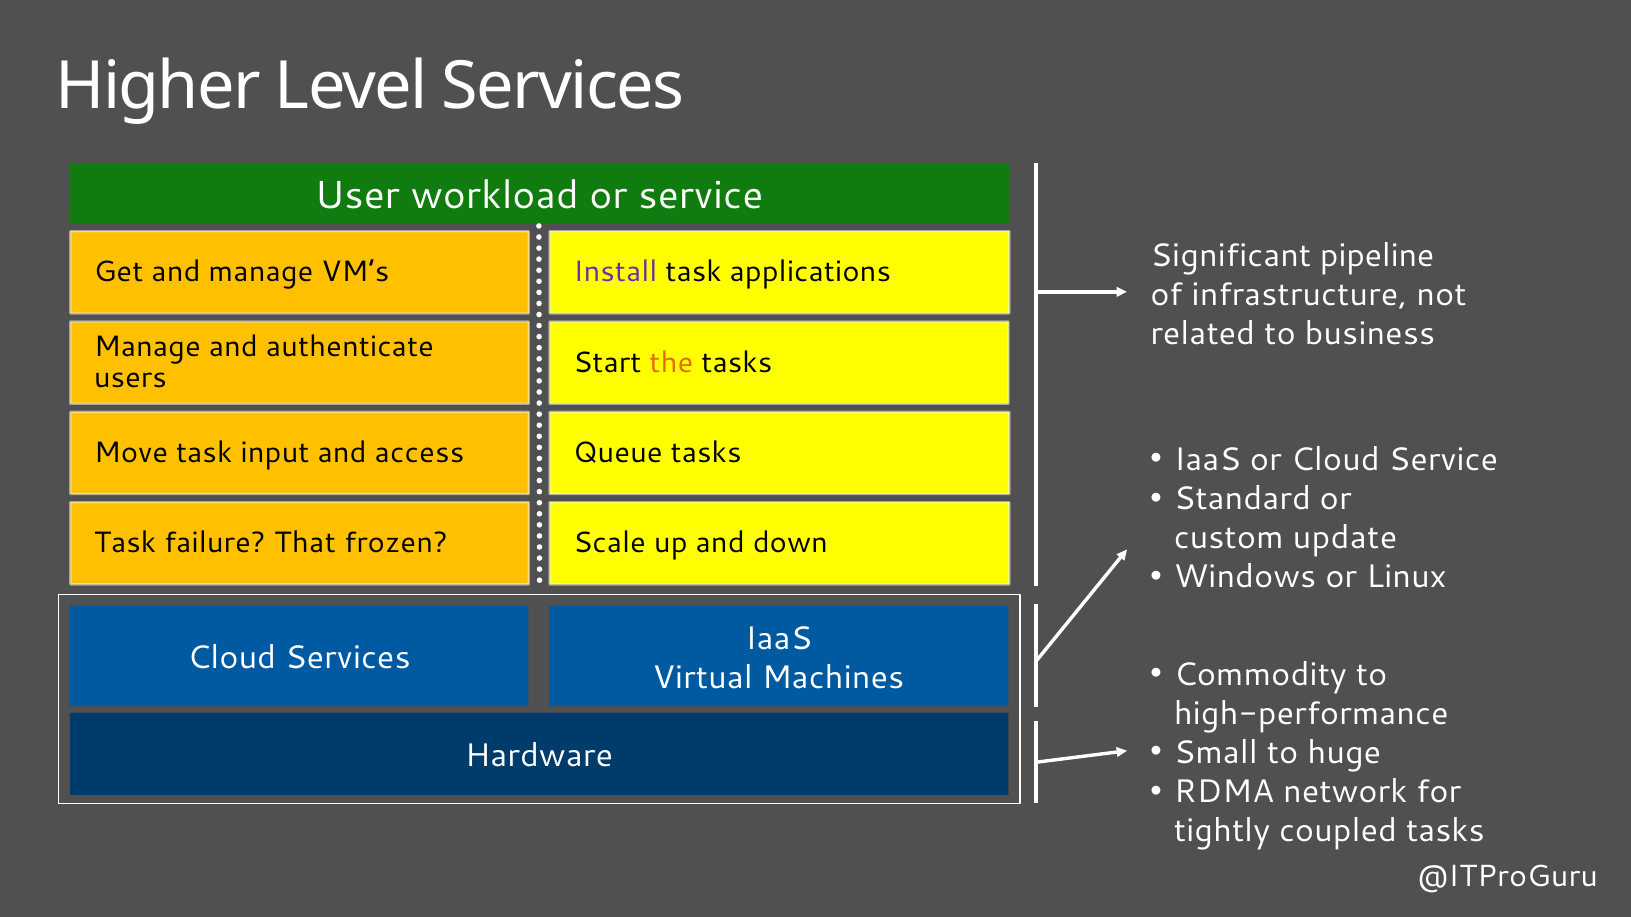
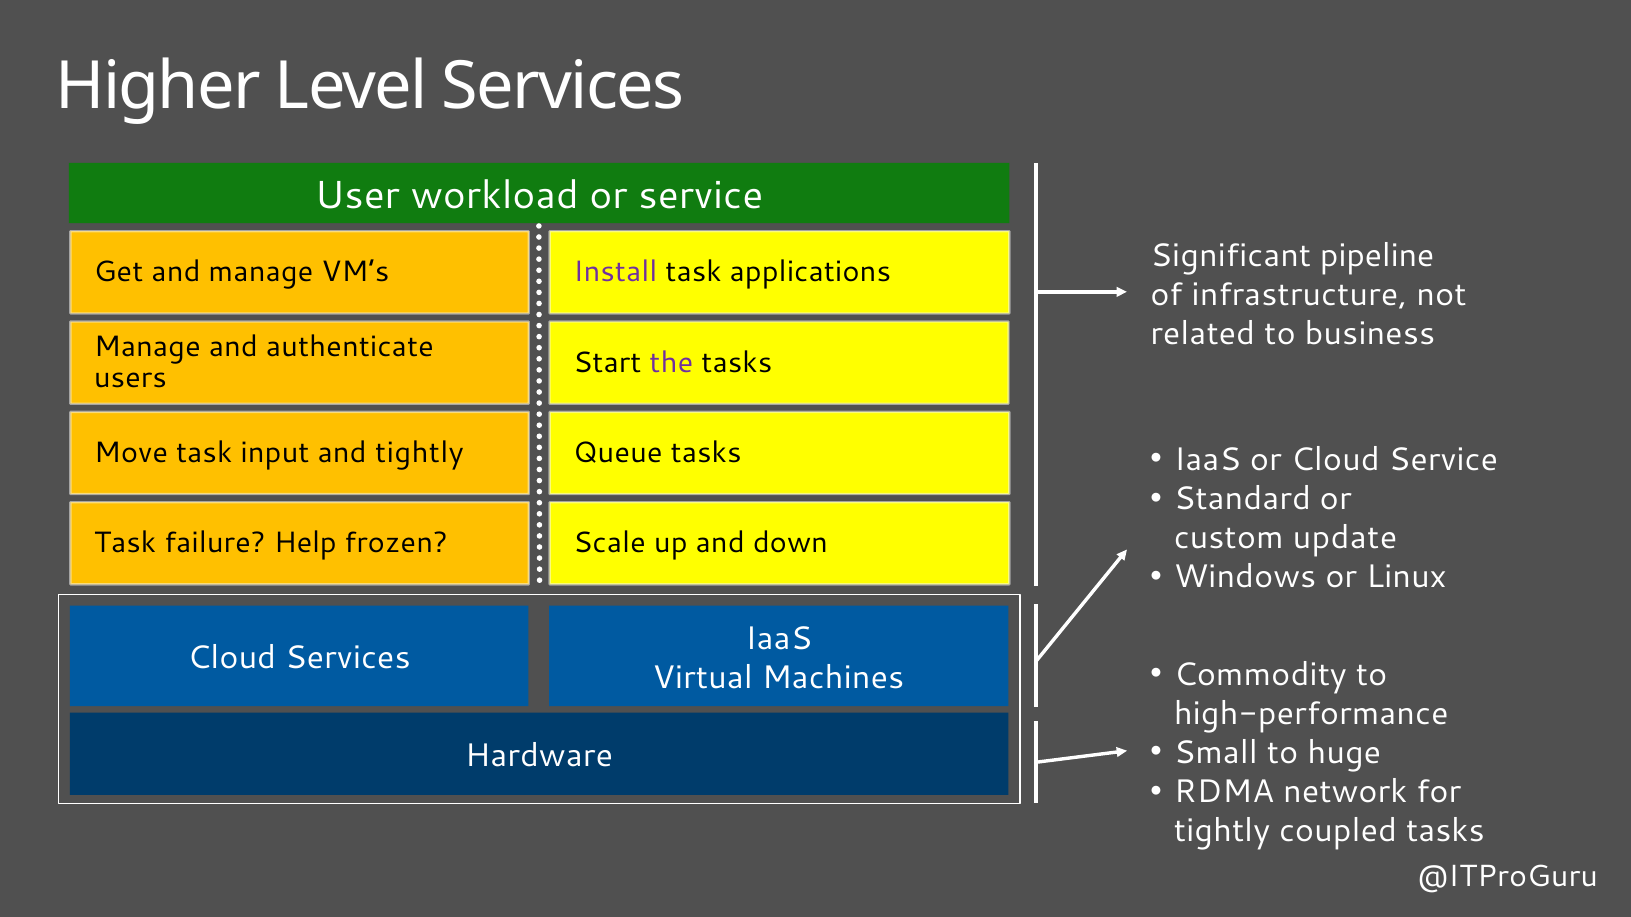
the colour: orange -> purple
and access: access -> tightly
That: That -> Help
